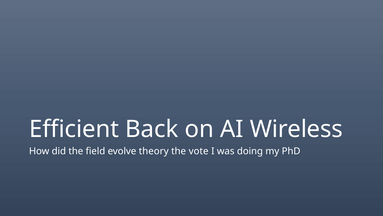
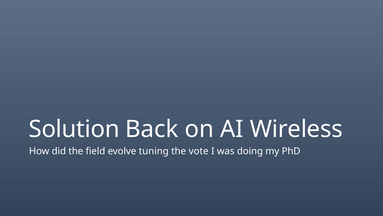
Efficient: Efficient -> Solution
theory: theory -> tuning
